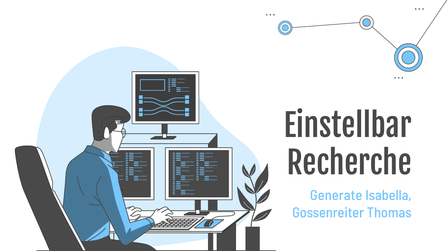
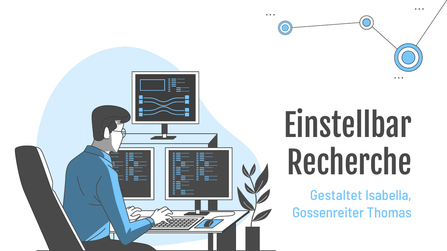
Generate: Generate -> Gestaltet
